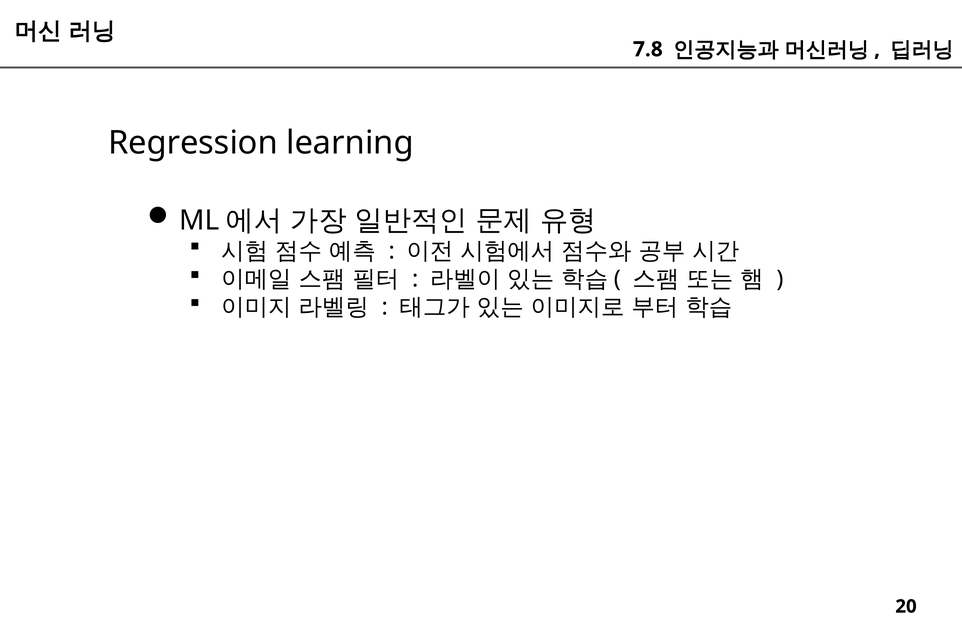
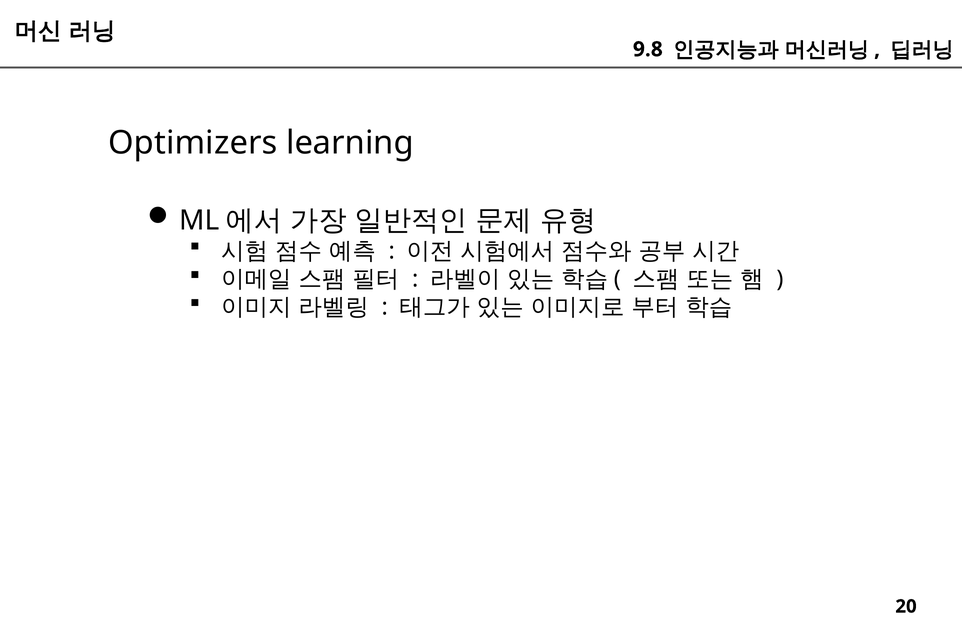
7.8: 7.8 -> 9.8
Regression: Regression -> Optimizers
